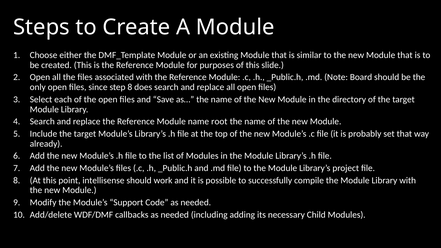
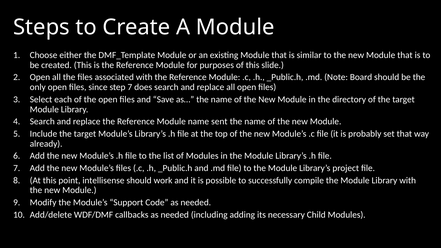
step 8: 8 -> 7
root: root -> sent
